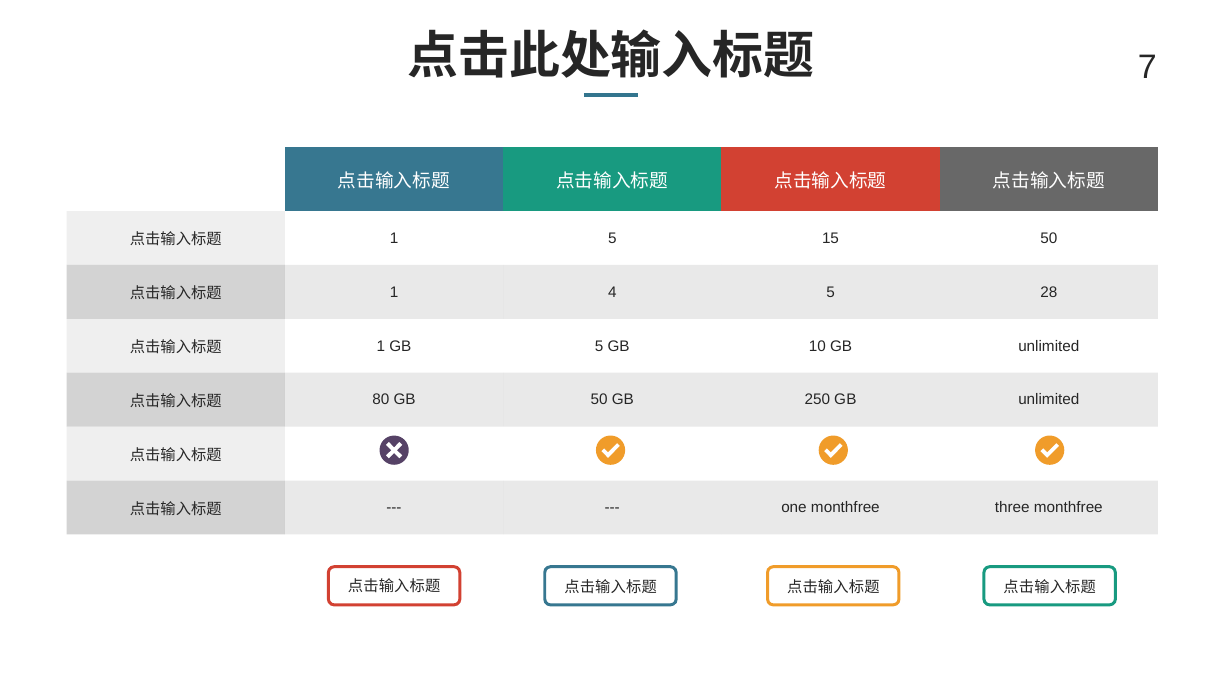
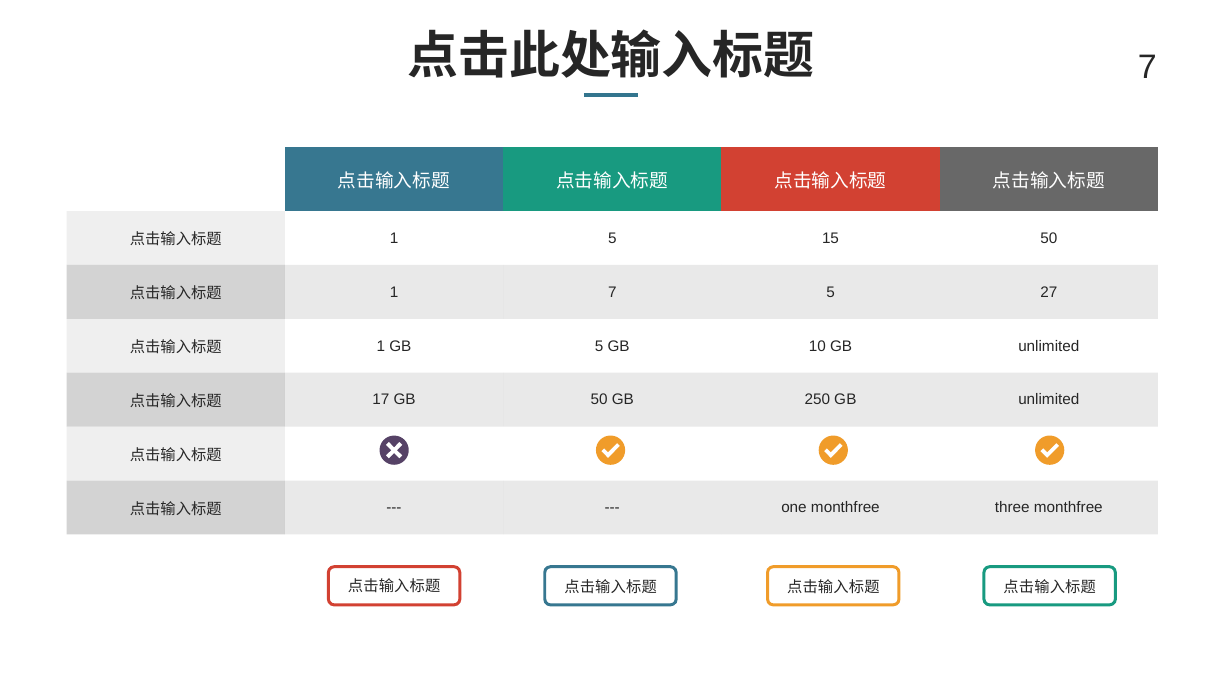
1 4: 4 -> 7
28: 28 -> 27
80: 80 -> 17
